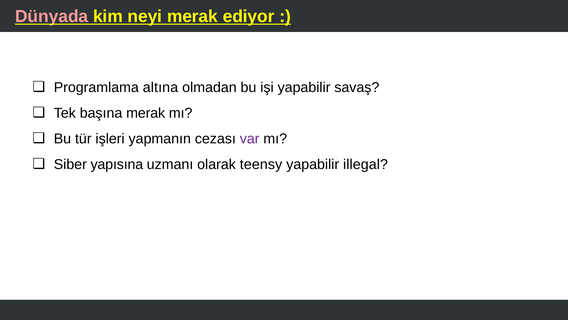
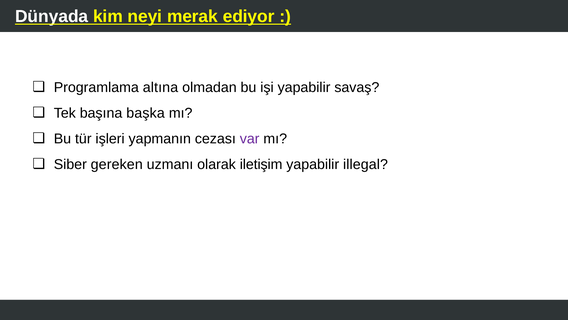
Dünyada colour: pink -> white
başına merak: merak -> başka
yapısına: yapısına -> gereken
teensy: teensy -> iletişim
